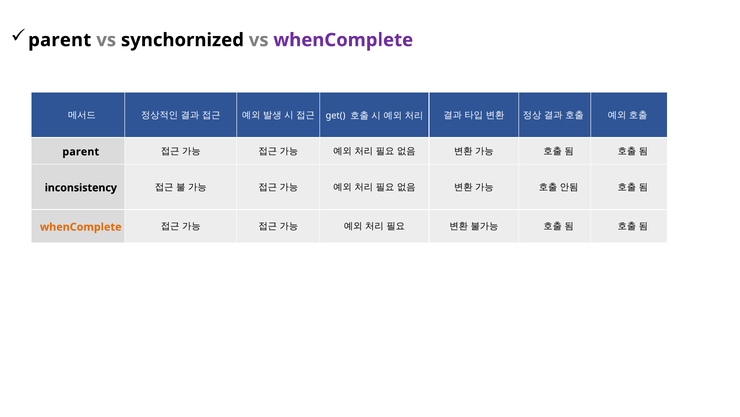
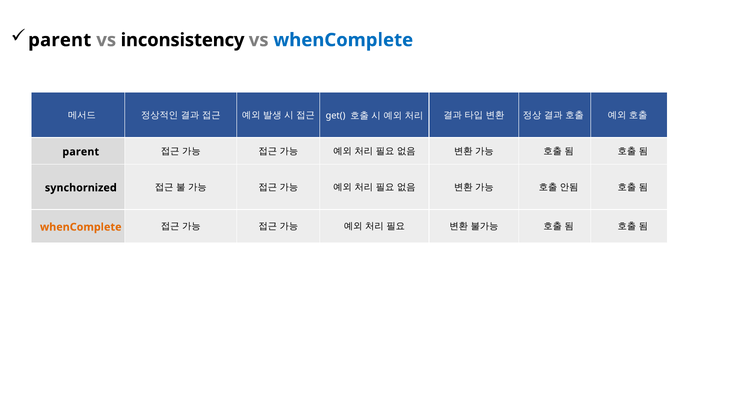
synchornized: synchornized -> inconsistency
whenComplete at (343, 40) colour: purple -> blue
inconsistency: inconsistency -> synchornized
